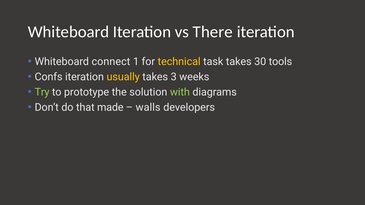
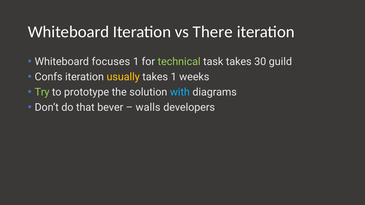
connect: connect -> focuses
technical colour: yellow -> light green
tools: tools -> guild
takes 3: 3 -> 1
with colour: light green -> light blue
made: made -> bever
